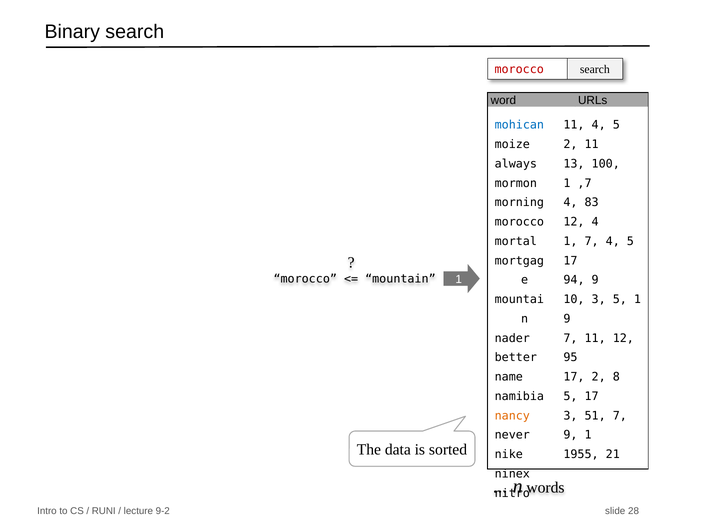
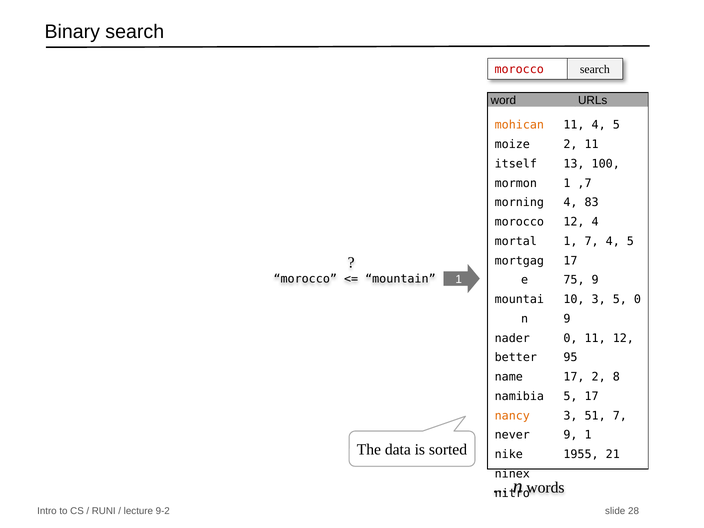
mohican colour: blue -> orange
always: always -> itself
94: 94 -> 75
5 1: 1 -> 0
7 at (570, 338): 7 -> 0
